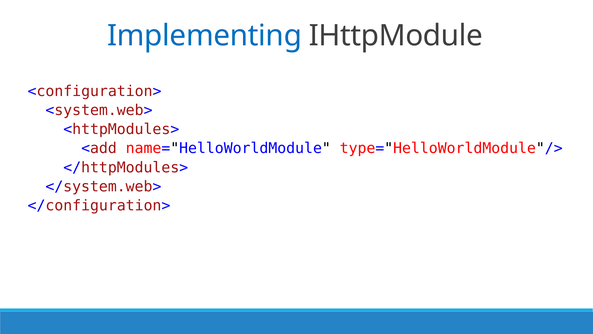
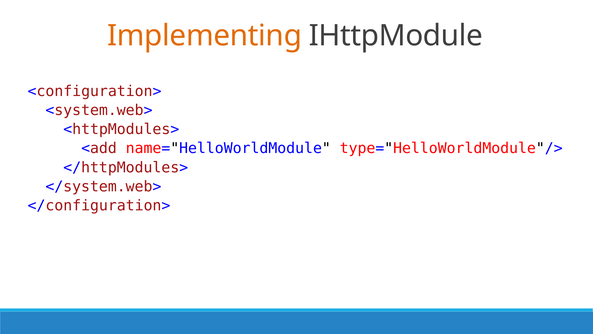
Implementing colour: blue -> orange
